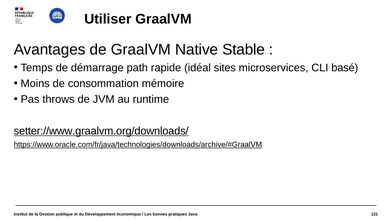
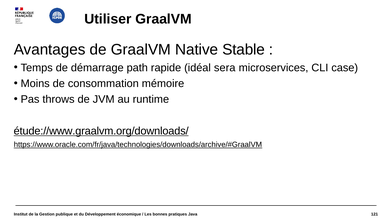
sites: sites -> sera
basé: basé -> case
setter://www.graalvm.org/downloads/: setter://www.graalvm.org/downloads/ -> étude://www.graalvm.org/downloads/
